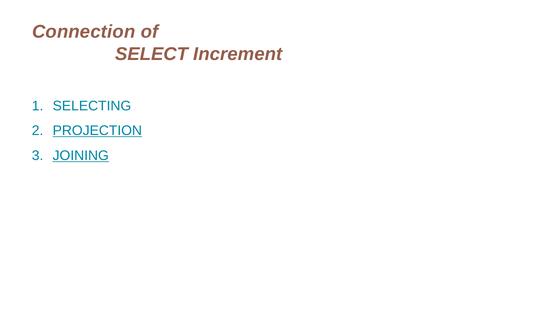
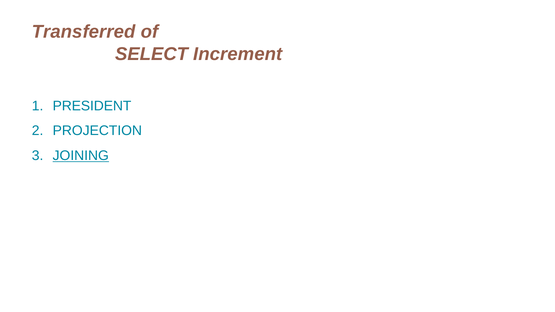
Connection: Connection -> Transferred
SELECTING: SELECTING -> PRESIDENT
PROJECTION underline: present -> none
